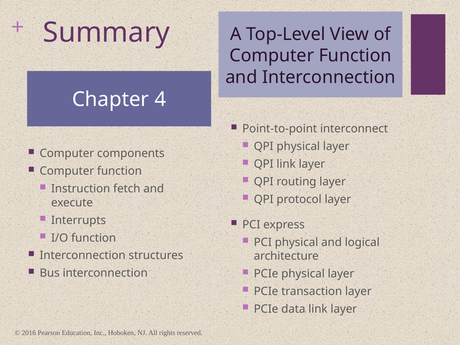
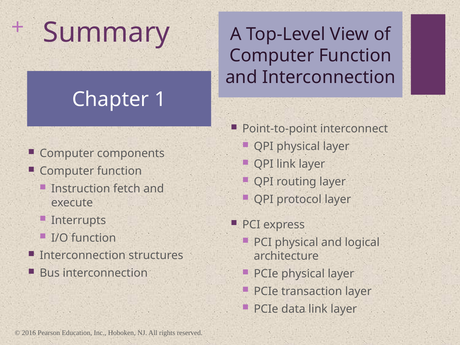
4: 4 -> 1
